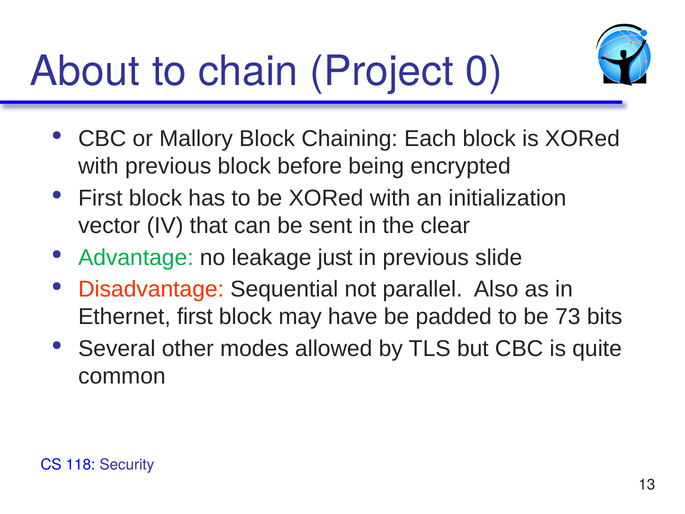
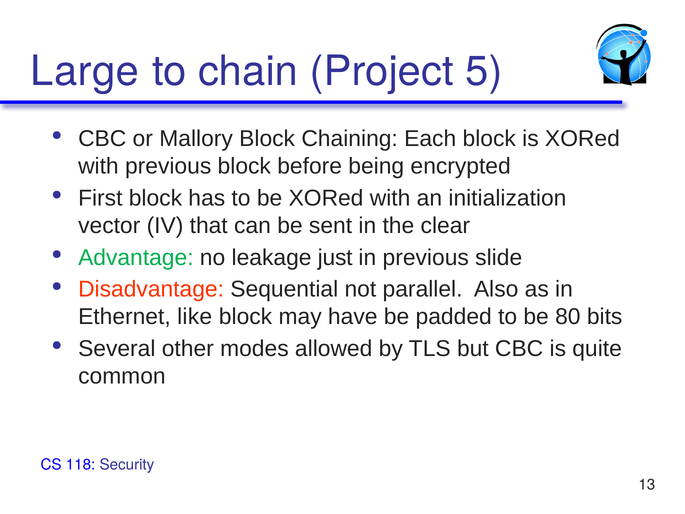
About: About -> Large
0: 0 -> 5
Ethernet first: first -> like
73: 73 -> 80
